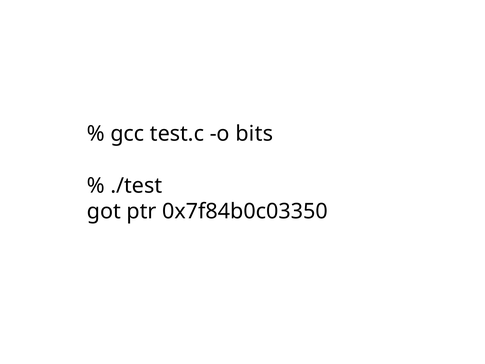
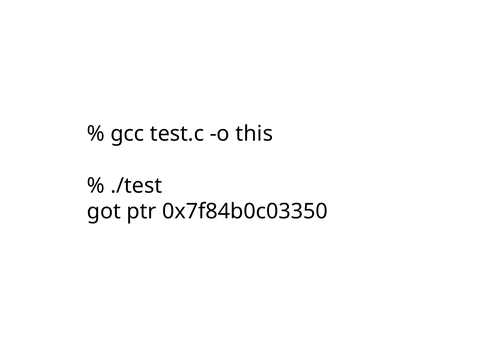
bits: bits -> this
